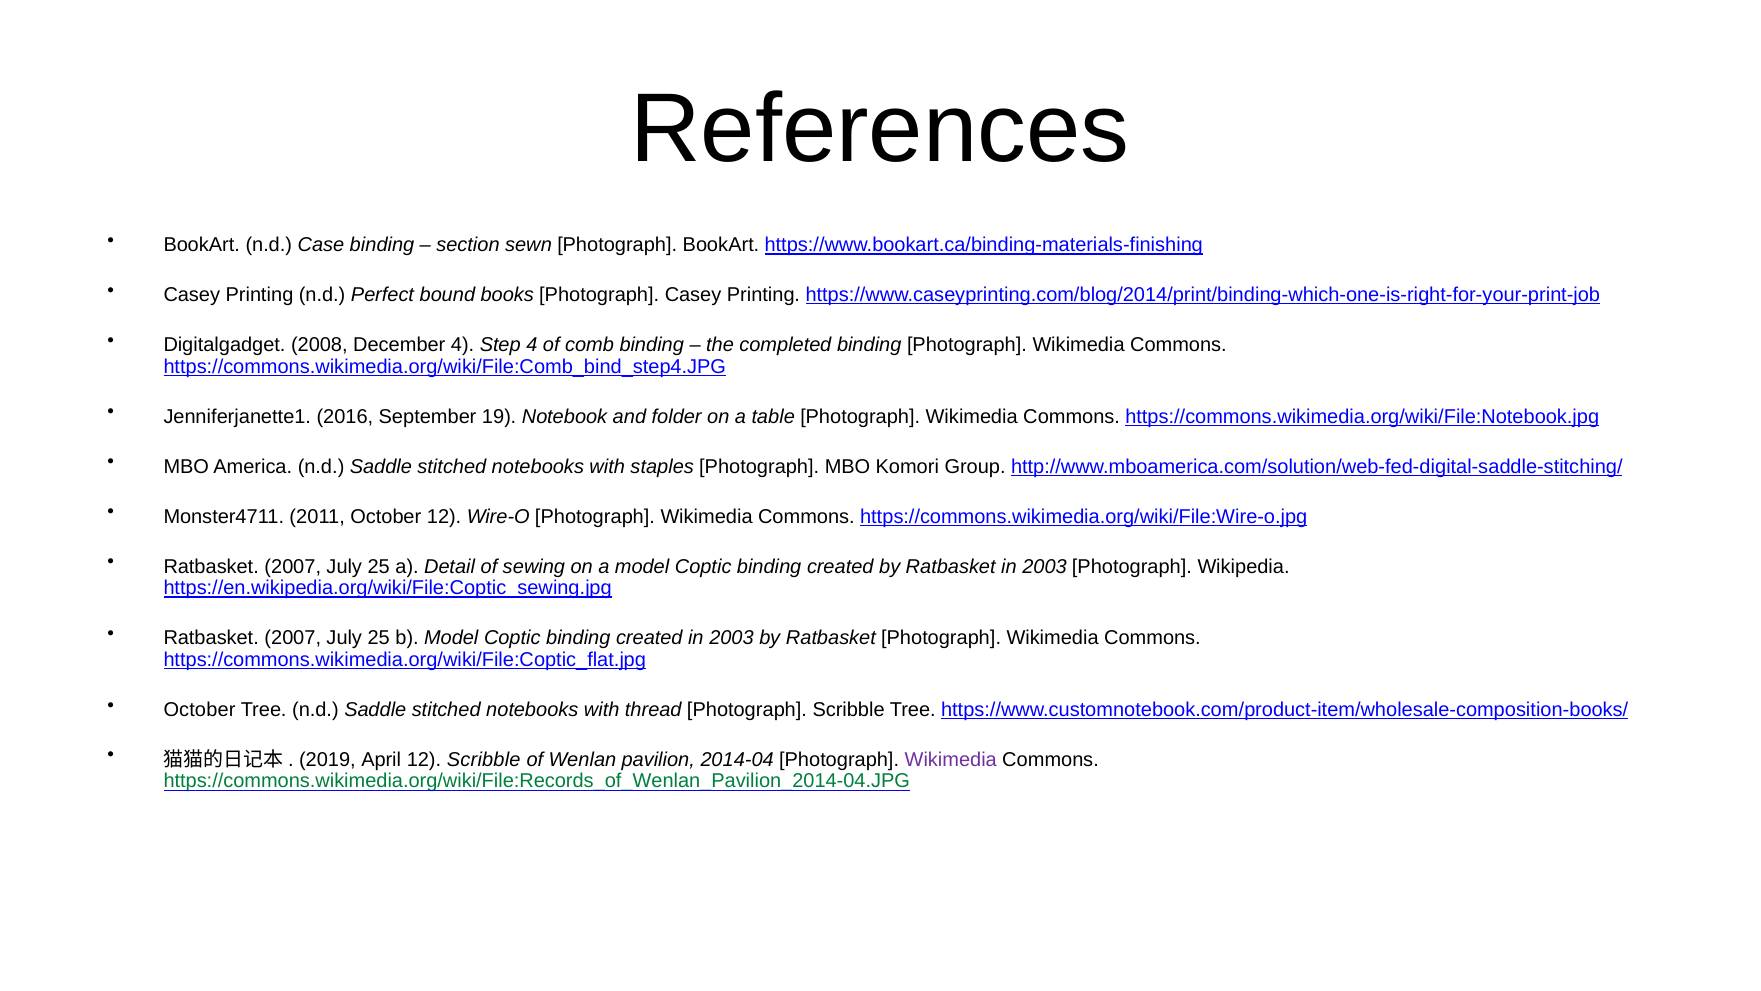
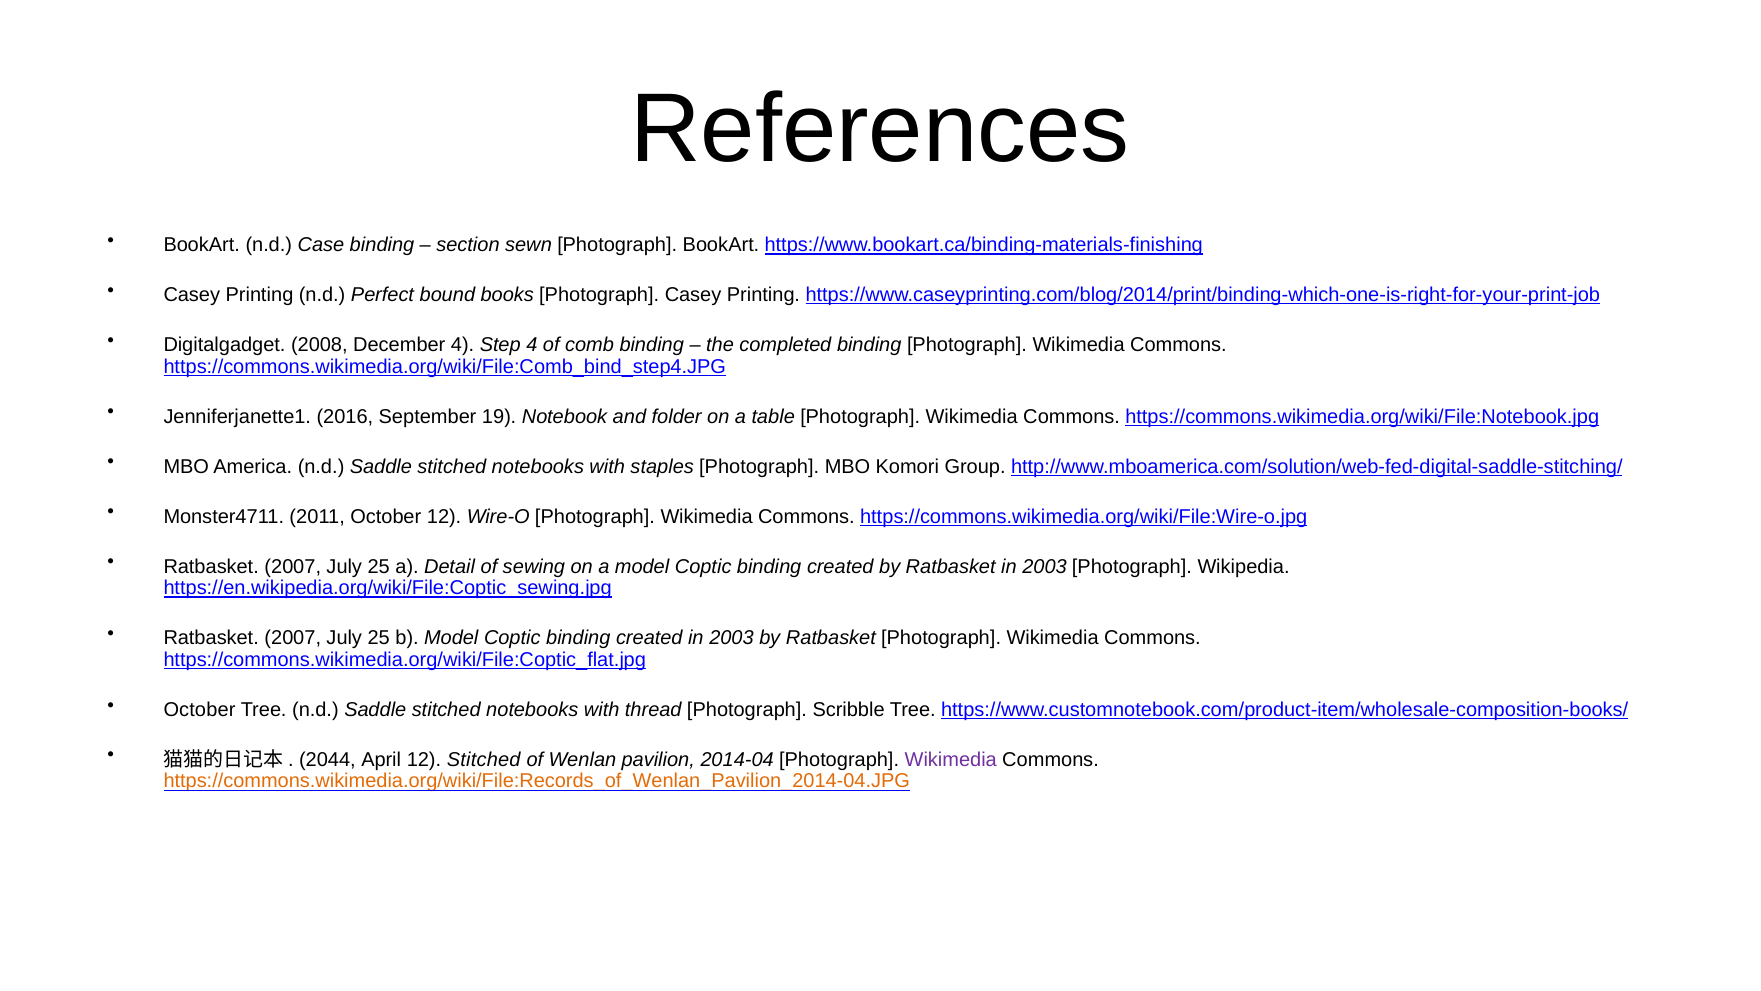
2019: 2019 -> 2044
12 Scribble: Scribble -> Stitched
https://commons.wikimedia.org/wiki/File:Records_of_Wenlan_Pavilion_2014-04.JPG colour: green -> orange
